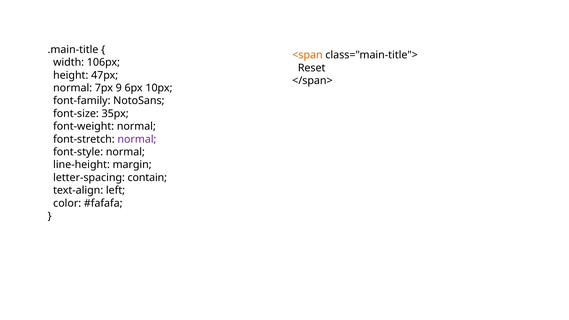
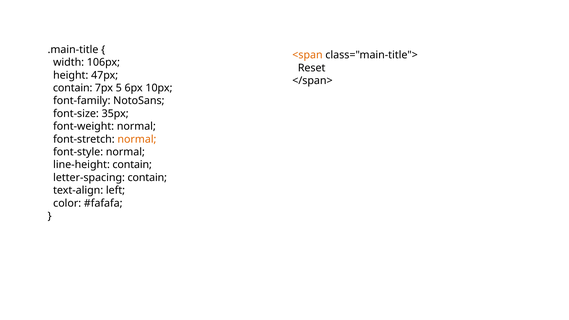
normal at (73, 88): normal -> contain
9: 9 -> 5
normal at (137, 139) colour: purple -> orange
line-height margin: margin -> contain
